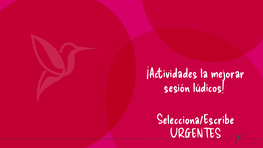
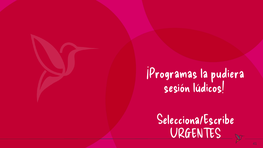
¡Actividades: ¡Actividades -> ¡Programas
mejorar: mejorar -> pudiera
